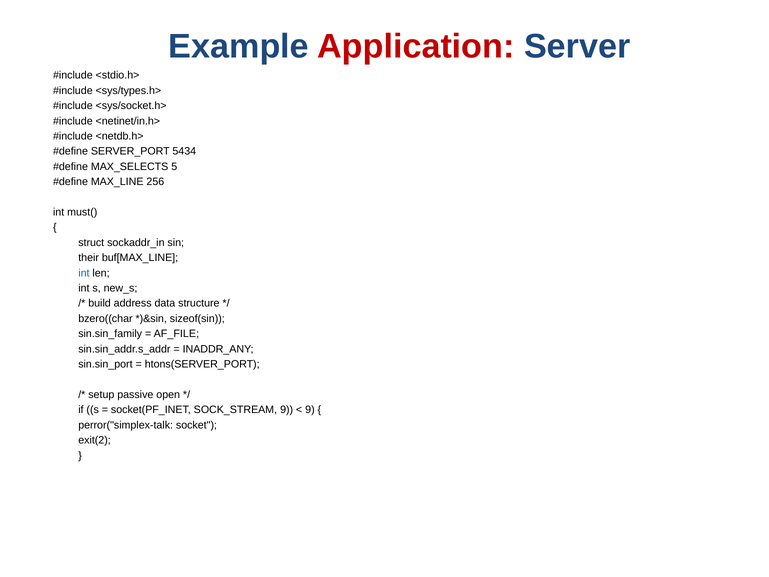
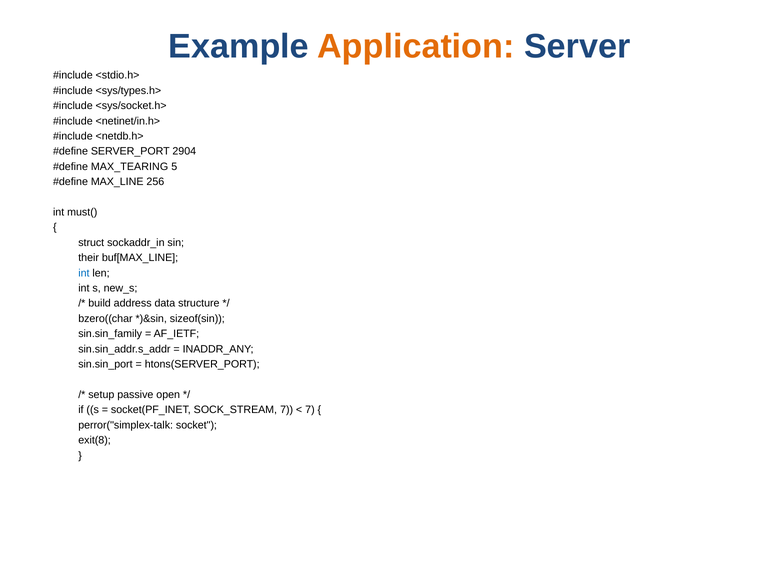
Application colour: red -> orange
5434: 5434 -> 2904
MAX_SELECTS: MAX_SELECTS -> MAX_TEARING
AF_FILE: AF_FILE -> AF_IETF
SOCK_STREAM 9: 9 -> 7
9 at (310, 410): 9 -> 7
exit(2: exit(2 -> exit(8
